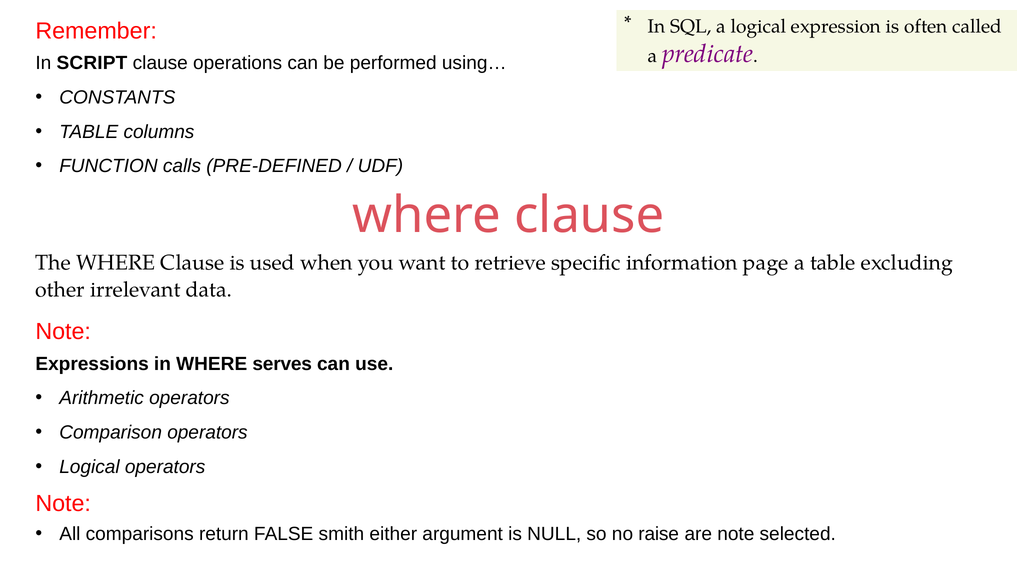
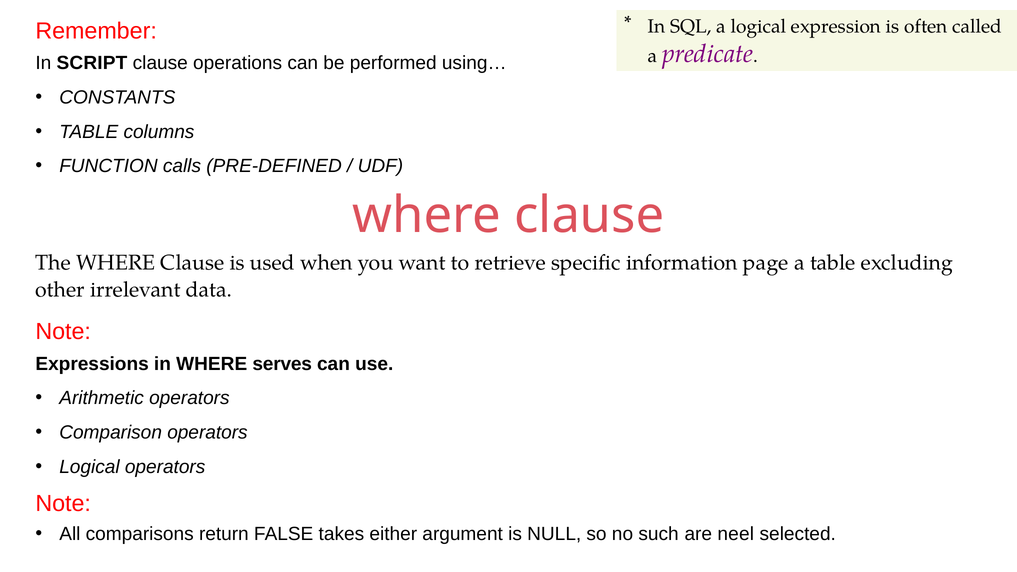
smith: smith -> takes
raise: raise -> such
are note: note -> neel
